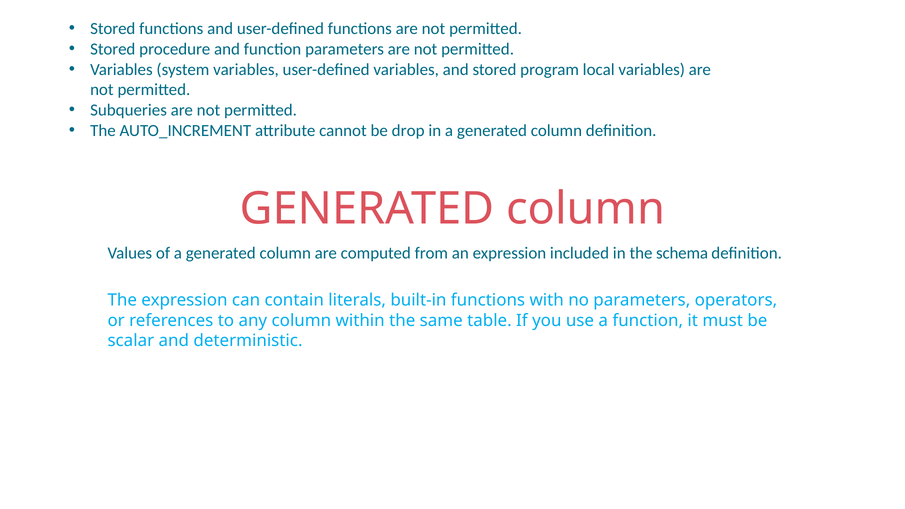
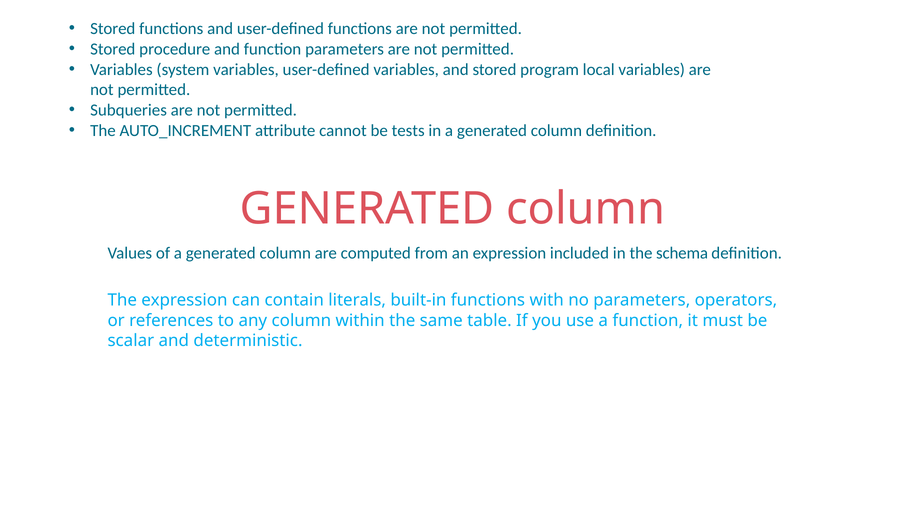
drop: drop -> tests
